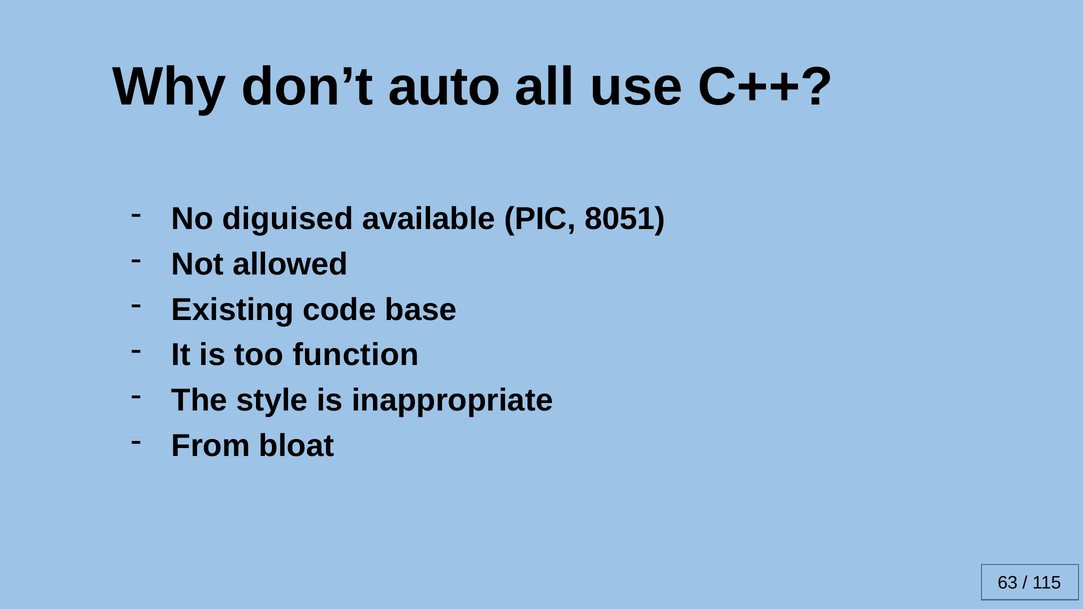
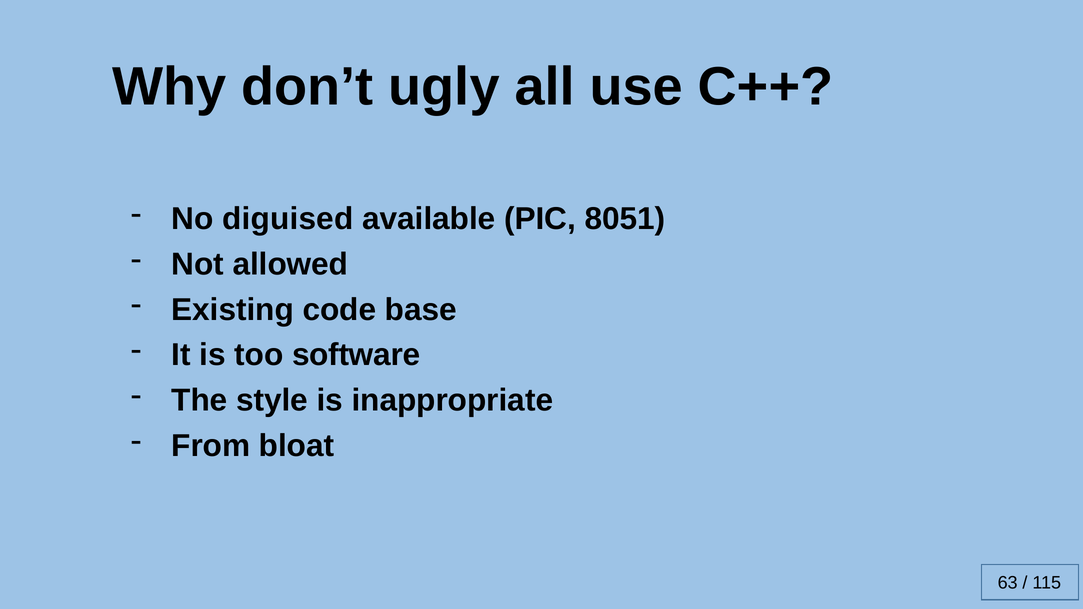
auto: auto -> ugly
function: function -> software
